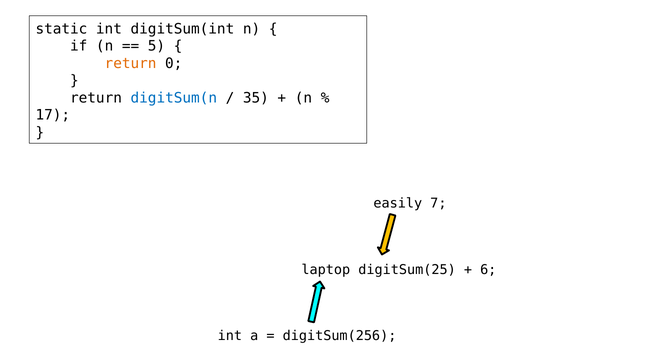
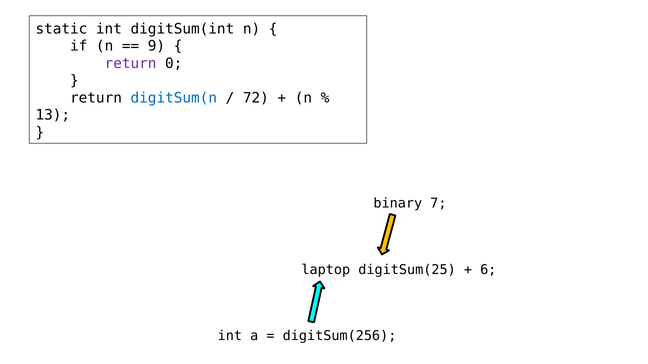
5: 5 -> 9
return at (131, 63) colour: orange -> purple
35: 35 -> 72
17: 17 -> 13
easily: easily -> binary
